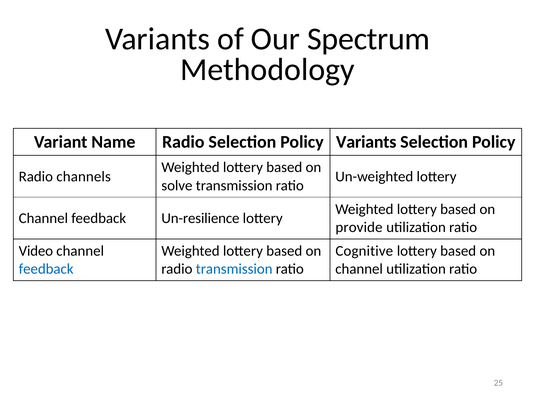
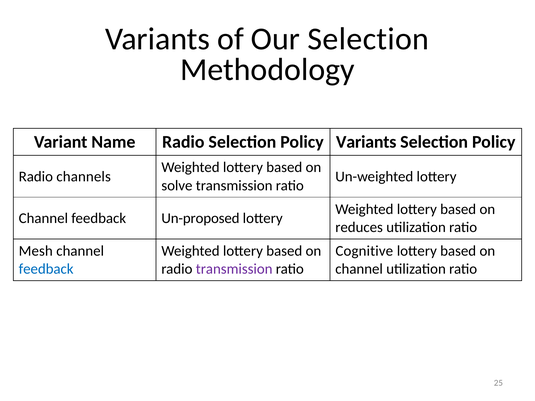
Our Spectrum: Spectrum -> Selection
Un-resilience: Un-resilience -> Un-proposed
provide: provide -> reduces
Video: Video -> Mesh
transmission at (234, 269) colour: blue -> purple
